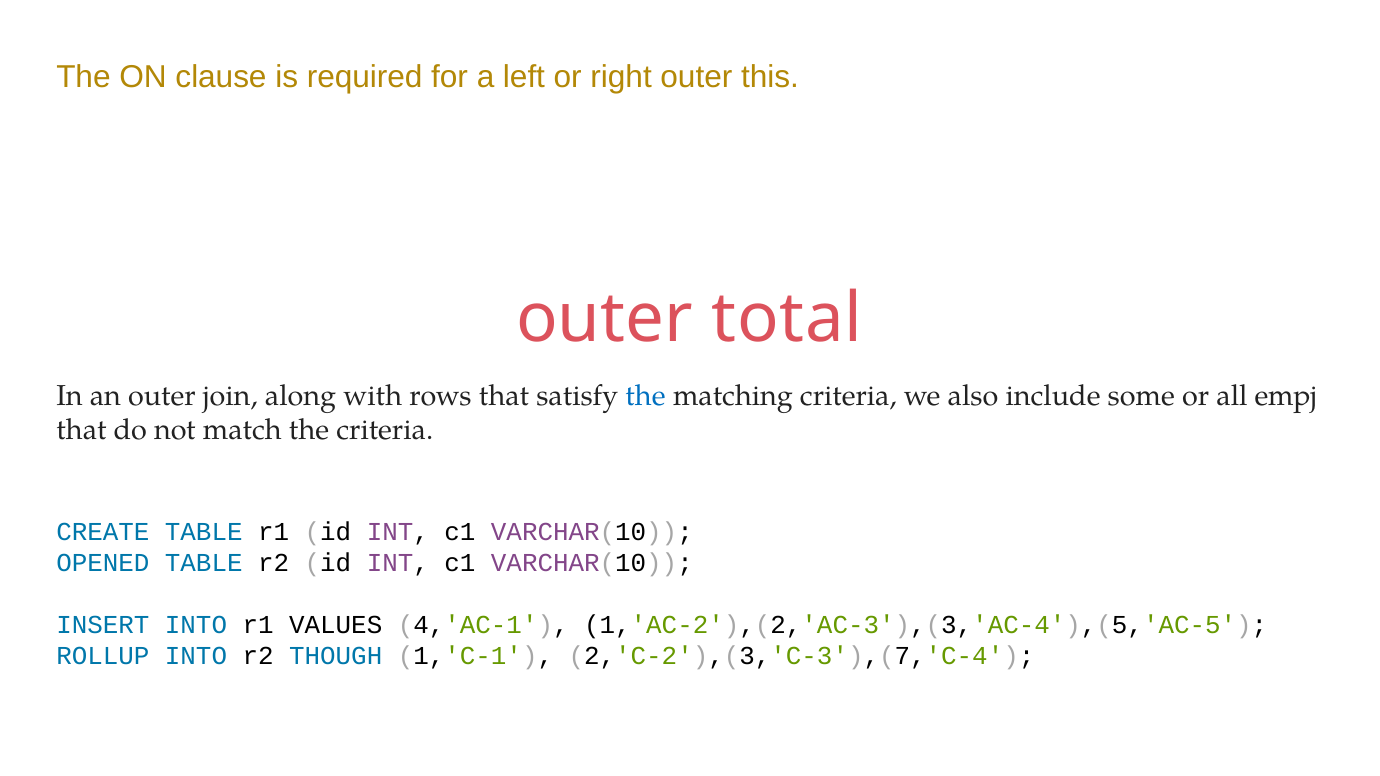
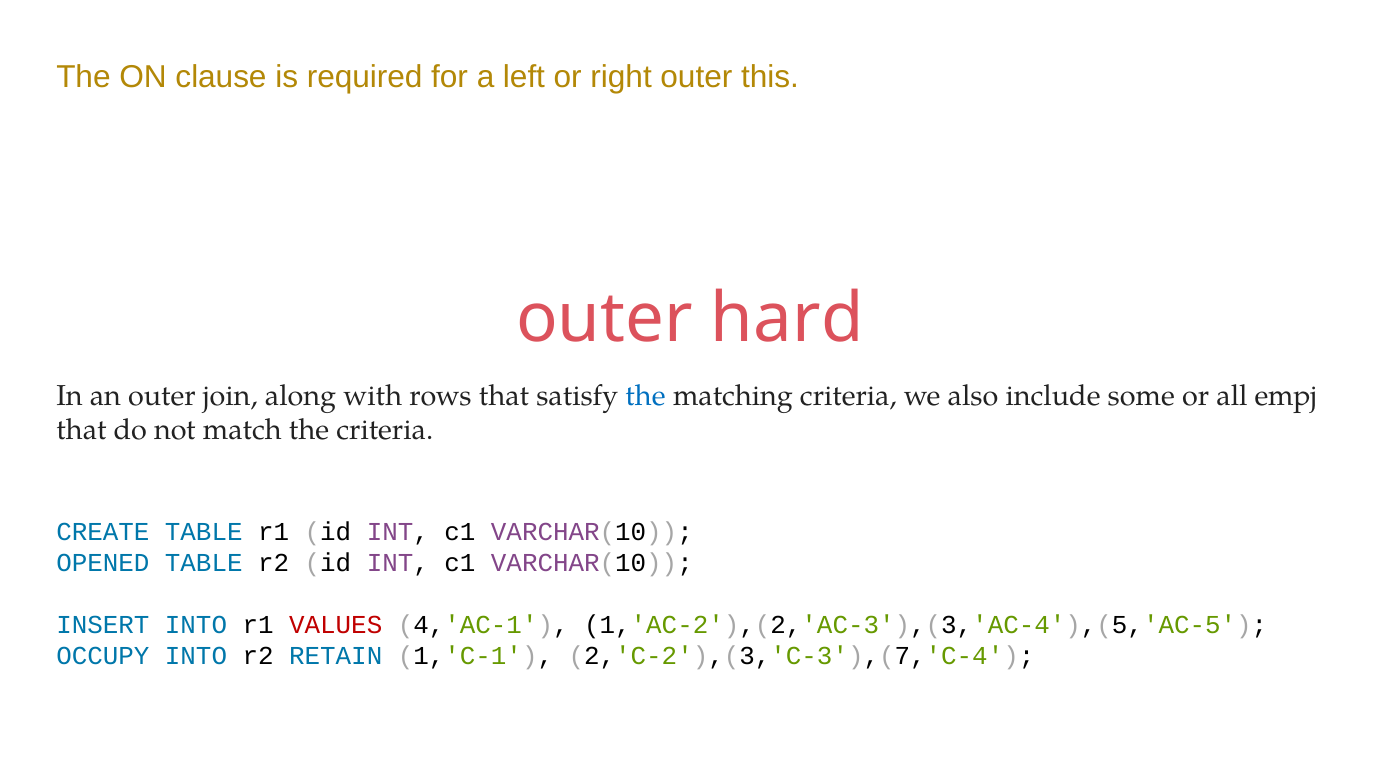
total: total -> hard
VALUES colour: black -> red
ROLLUP: ROLLUP -> OCCUPY
THOUGH: THOUGH -> RETAIN
